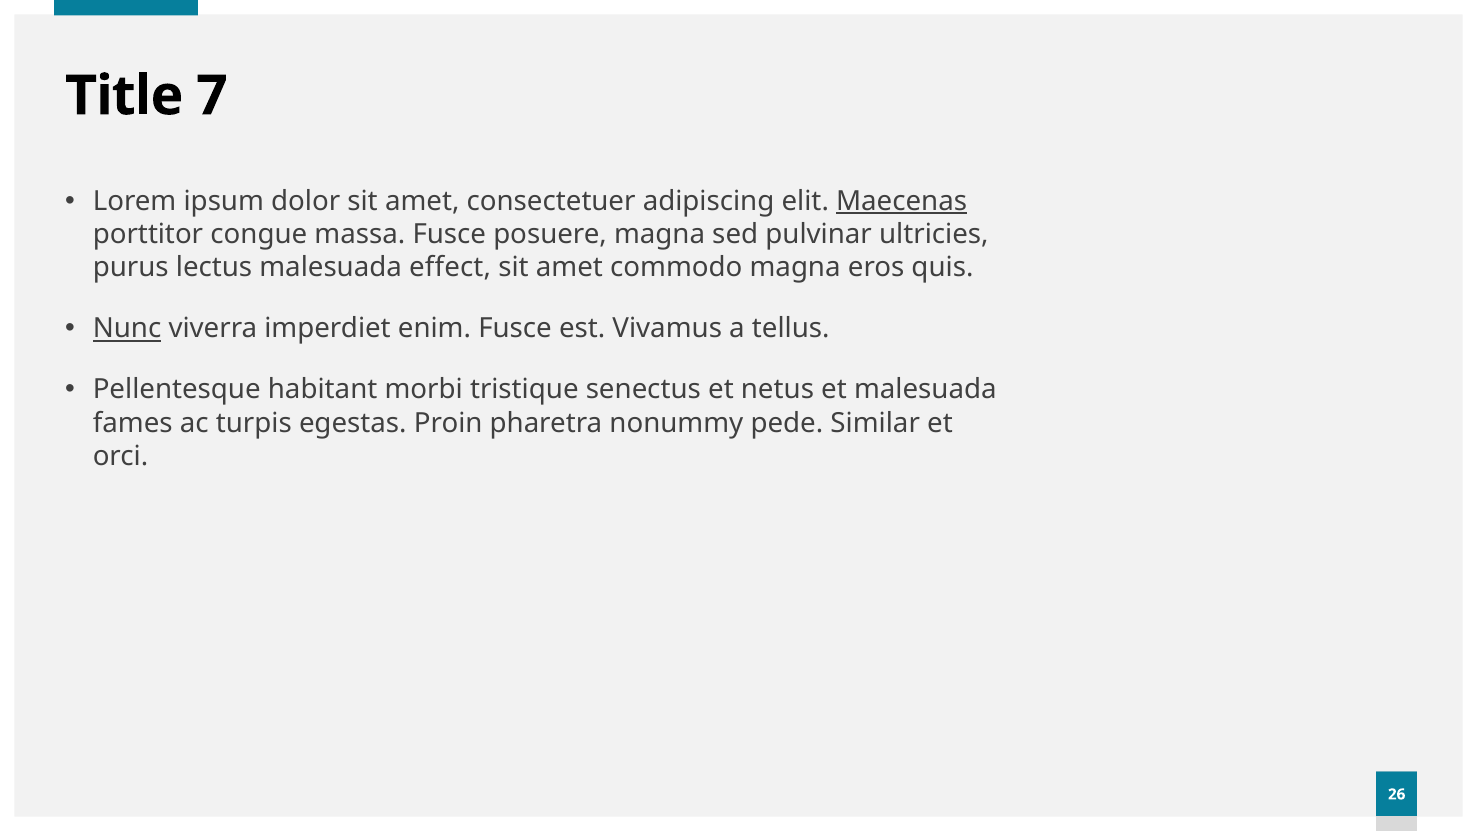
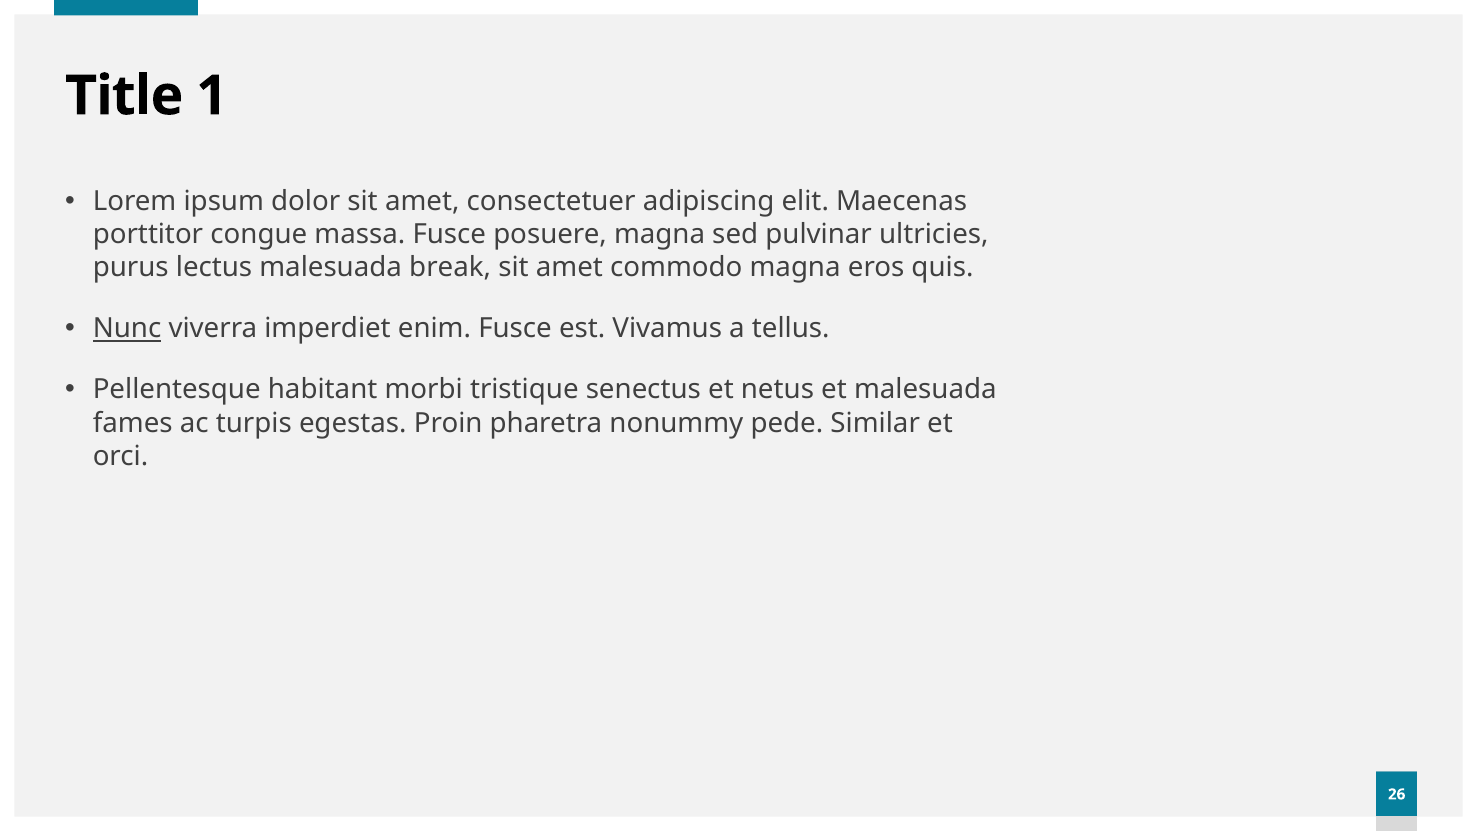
7: 7 -> 1
Maecenas underline: present -> none
effect: effect -> break
